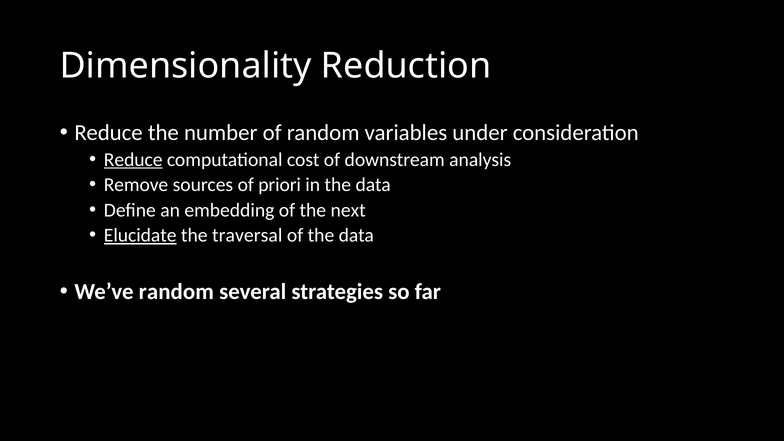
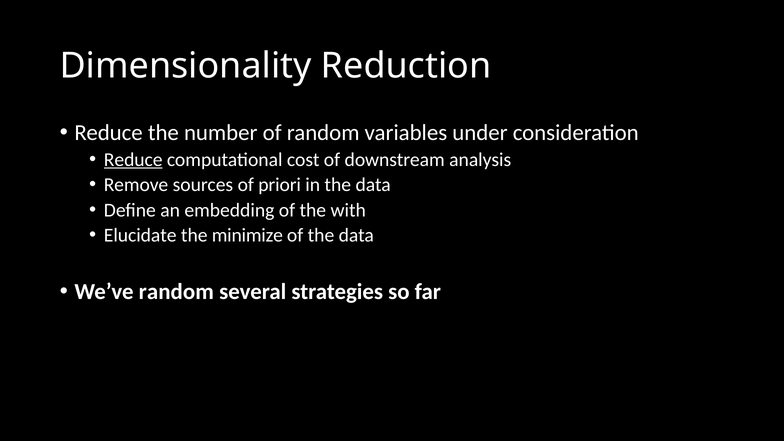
next: next -> with
Elucidate underline: present -> none
traversal: traversal -> minimize
